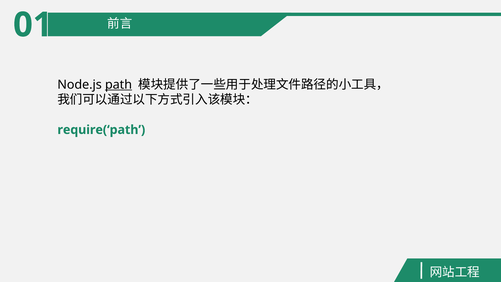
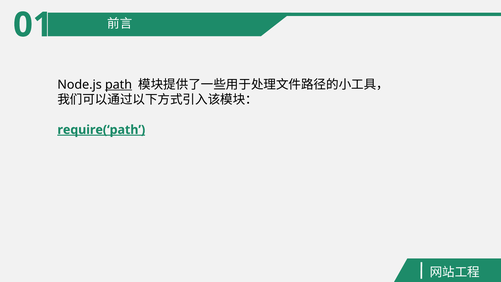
require(‘path underline: none -> present
